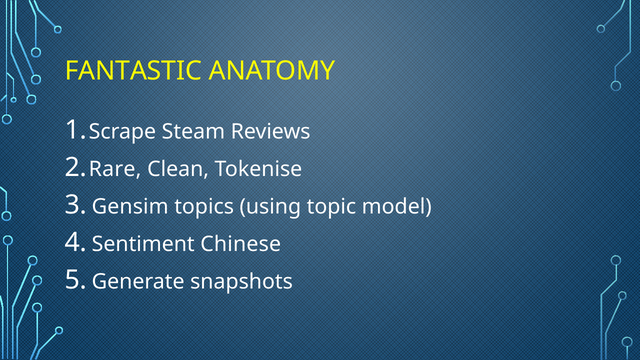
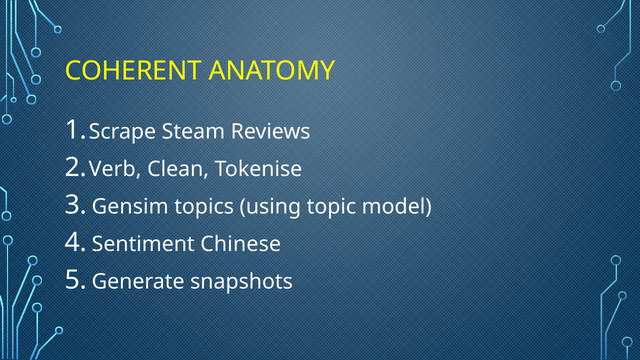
FANTASTIC: FANTASTIC -> COHERENT
Rare: Rare -> Verb
